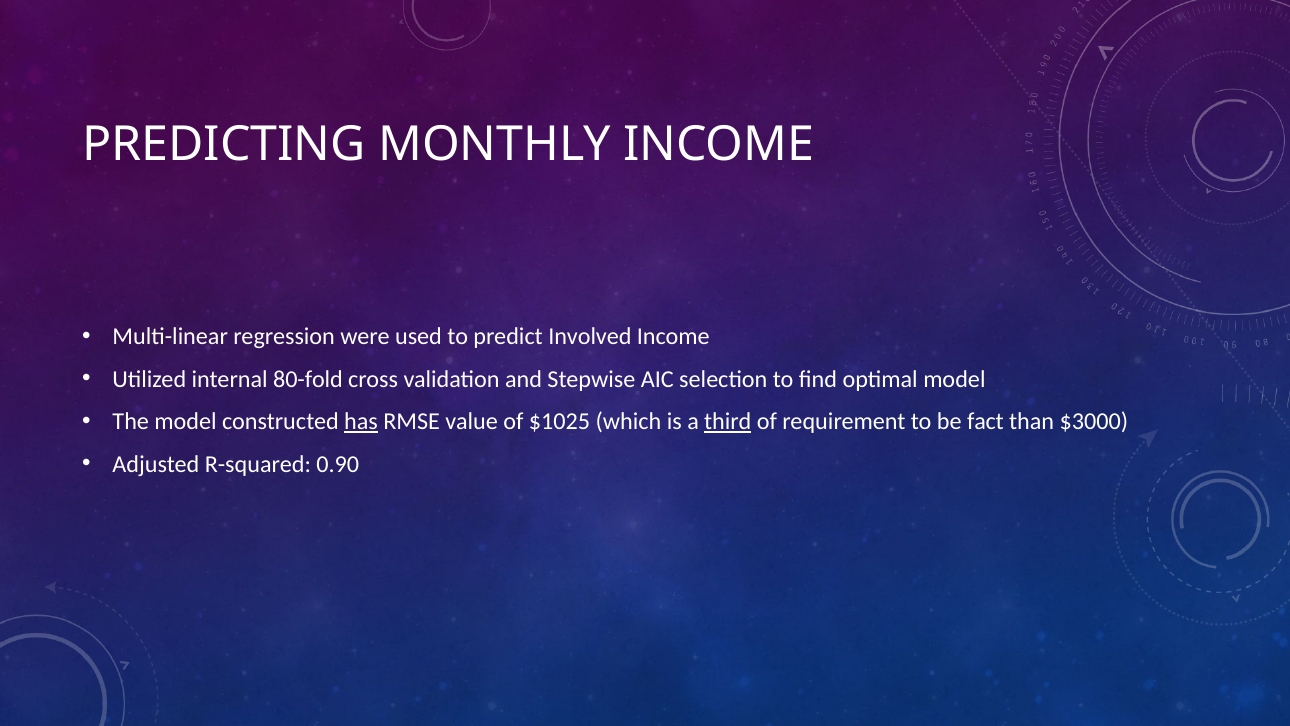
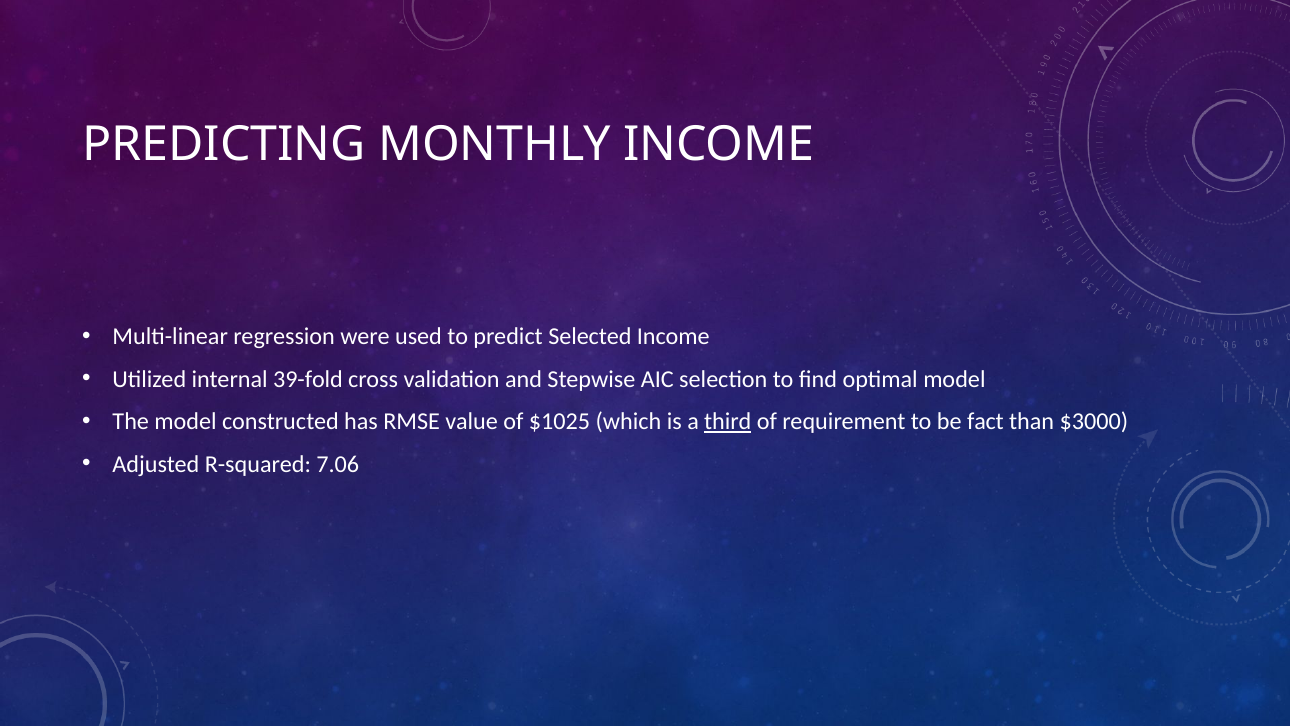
Involved: Involved -> Selected
80-fold: 80-fold -> 39-fold
has underline: present -> none
0.90: 0.90 -> 7.06
